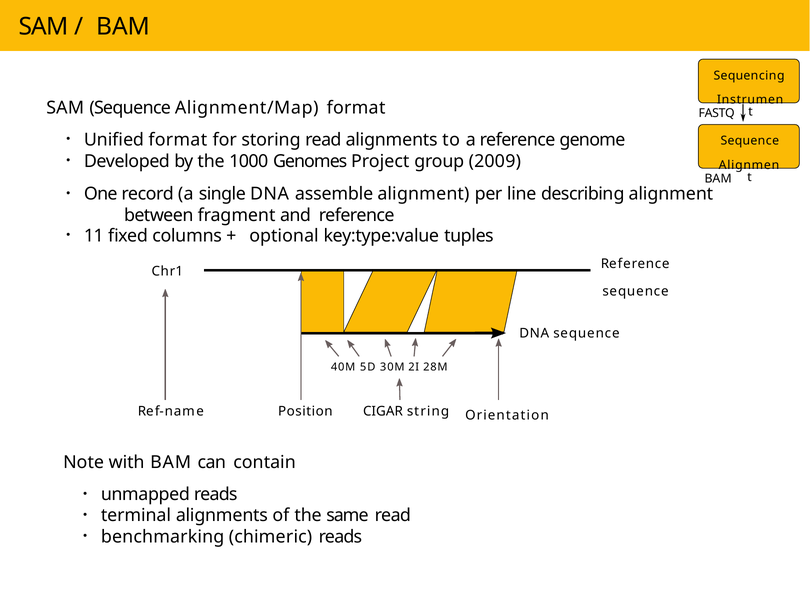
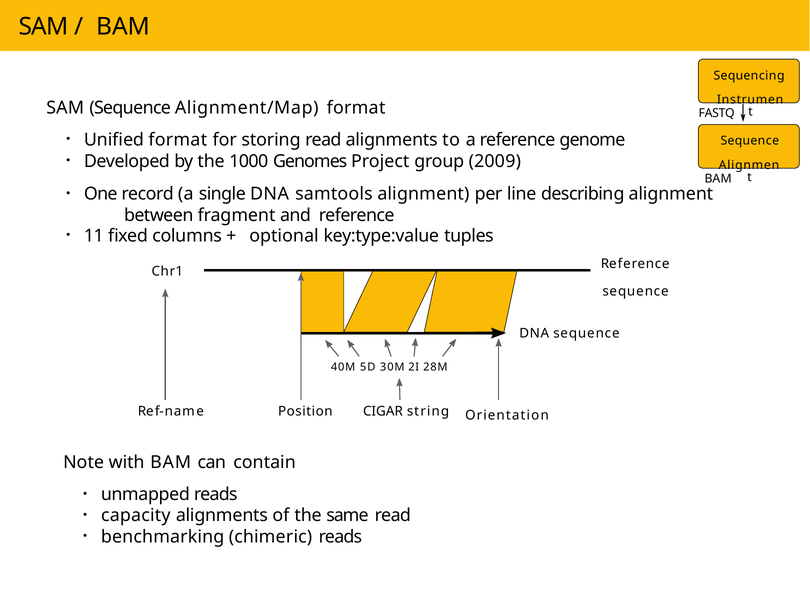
assemble: assemble -> samtools
terminal: terminal -> capacity
